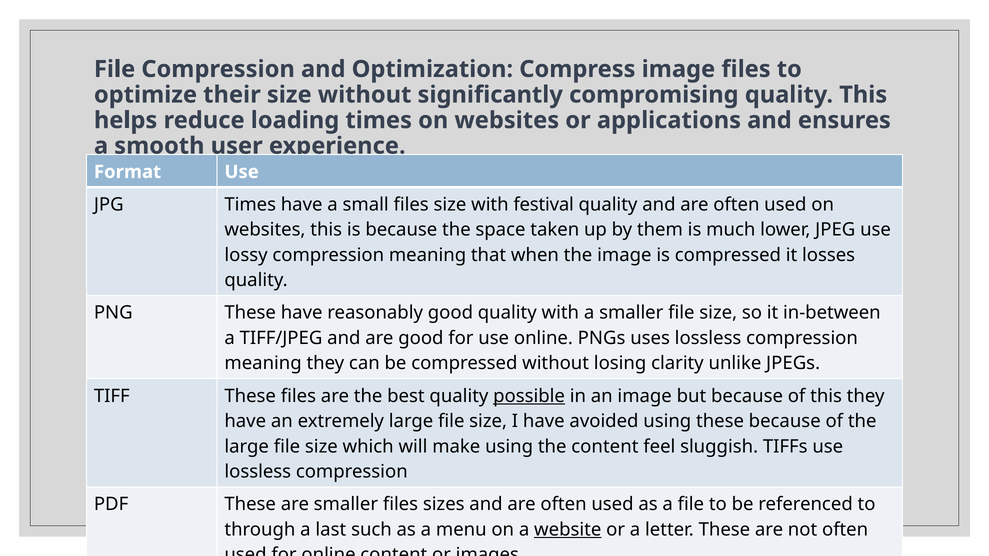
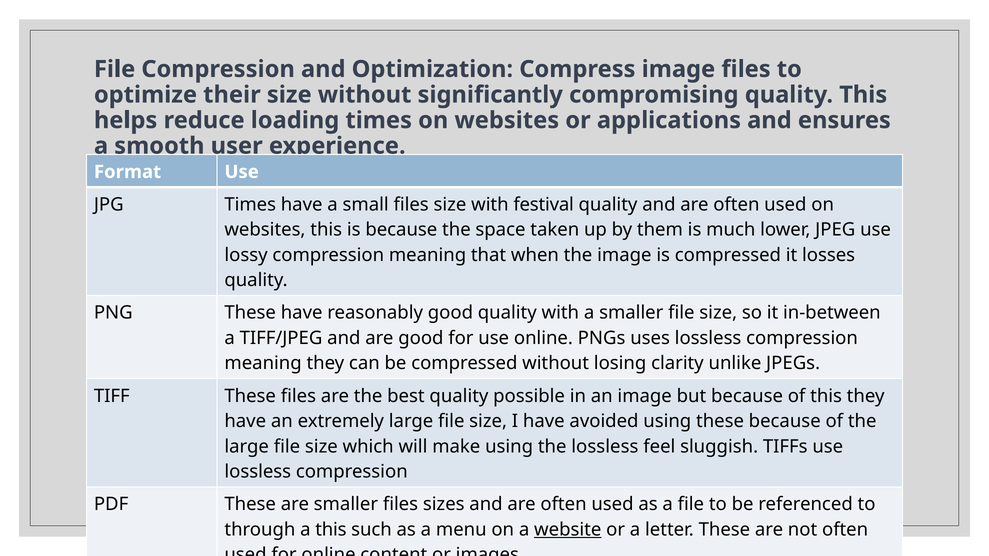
possible underline: present -> none
the content: content -> lossless
a last: last -> this
